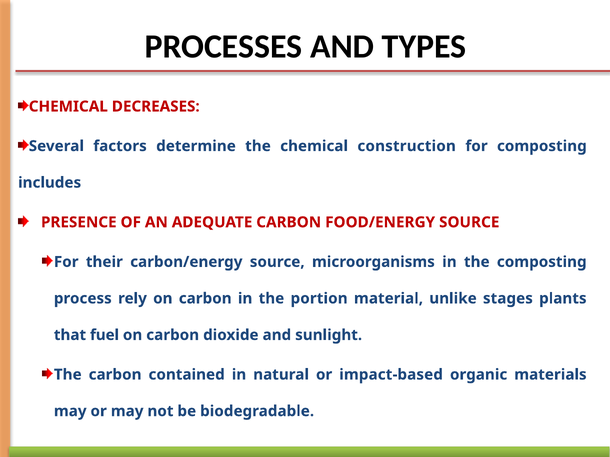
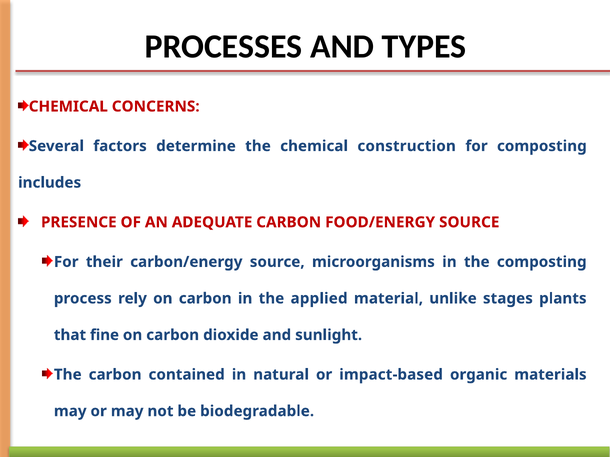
DECREASES: DECREASES -> CONCERNS
portion: portion -> applied
fuel: fuel -> fine
